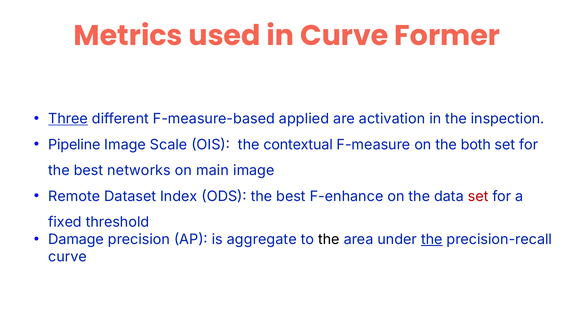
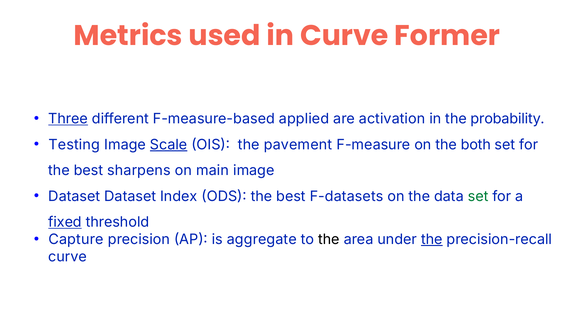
inspection: inspection -> probability
Pipeline: Pipeline -> Testing
Scale underline: none -> present
contextual: contextual -> pavement
networks: networks -> sharpens
Remote at (74, 196): Remote -> Dataset
F-enhance: F-enhance -> F-datasets
set at (478, 196) colour: red -> green
fixed underline: none -> present
Damage: Damage -> Capture
